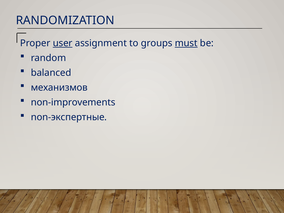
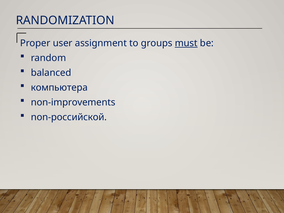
user underline: present -> none
механизмов: механизмов -> компьютера
non-экспертные: non-экспертные -> non-российской
